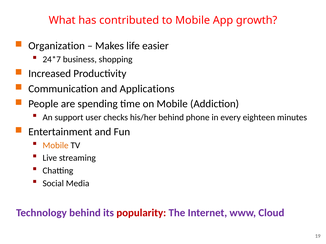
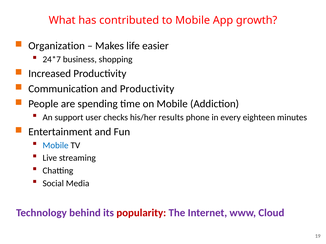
and Applications: Applications -> Productivity
his/her behind: behind -> results
Mobile at (56, 146) colour: orange -> blue
